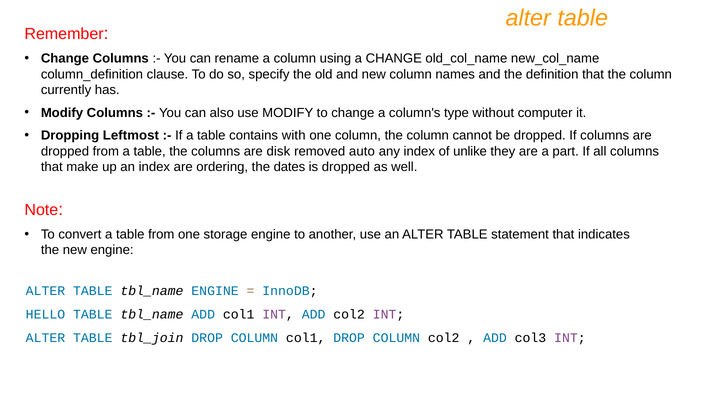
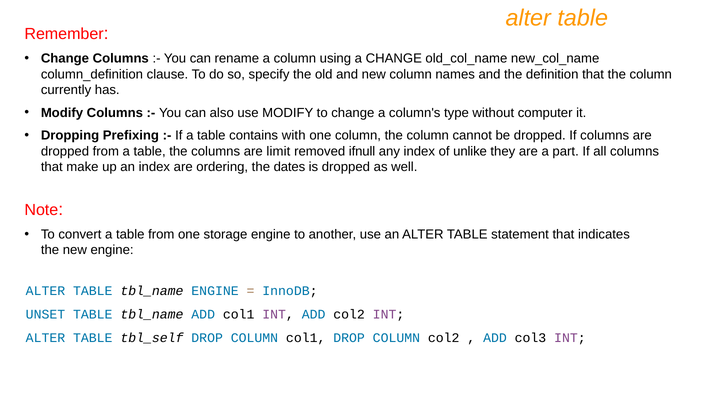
Leftmost: Leftmost -> Prefixing
disk: disk -> limit
auto: auto -> ifnull
HELLO: HELLO -> UNSET
tbl_join: tbl_join -> tbl_self
